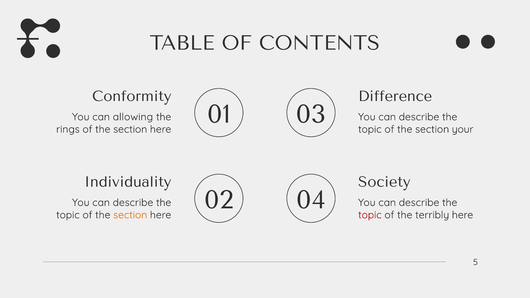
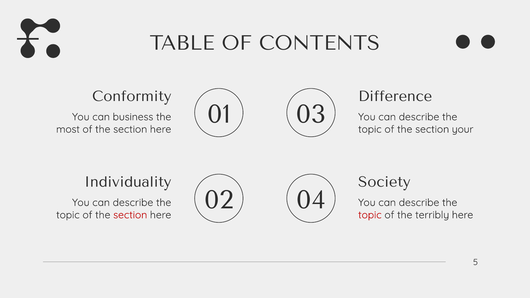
allowing: allowing -> business
rings: rings -> most
section at (130, 215) colour: orange -> red
